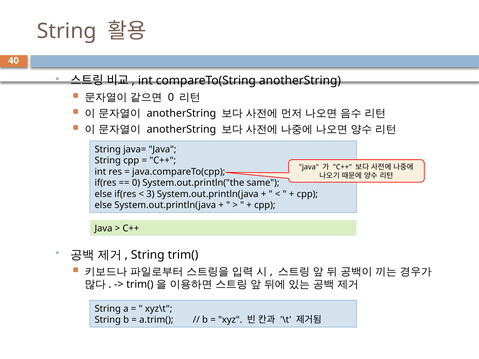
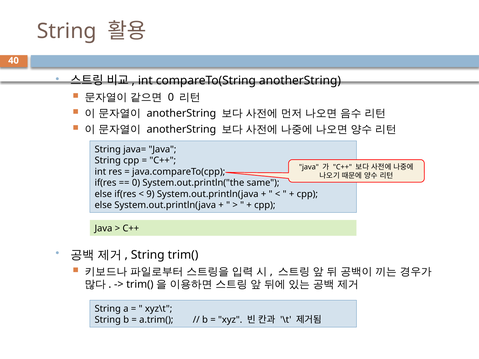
3: 3 -> 9
